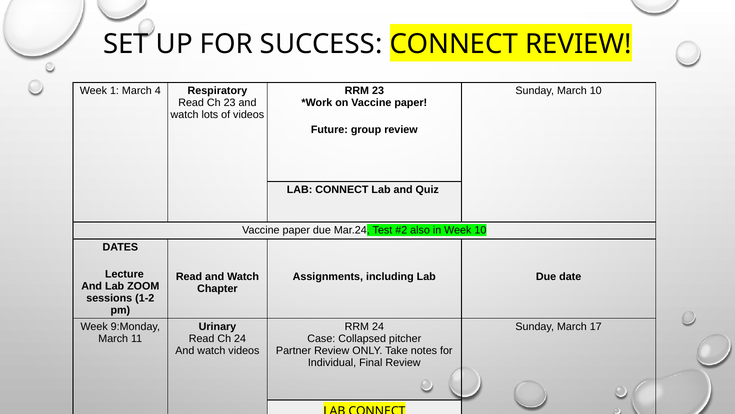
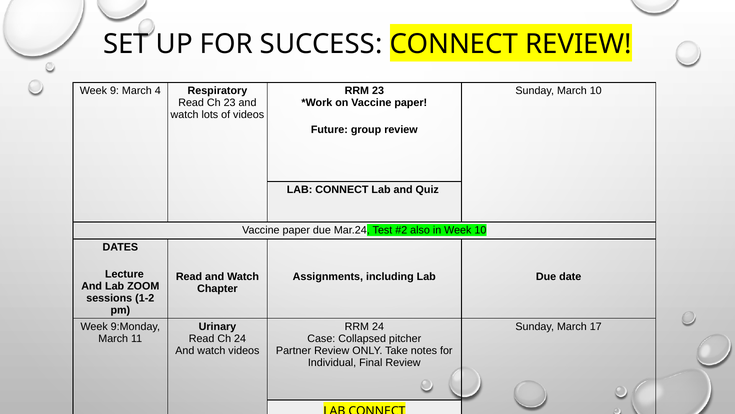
1: 1 -> 9
